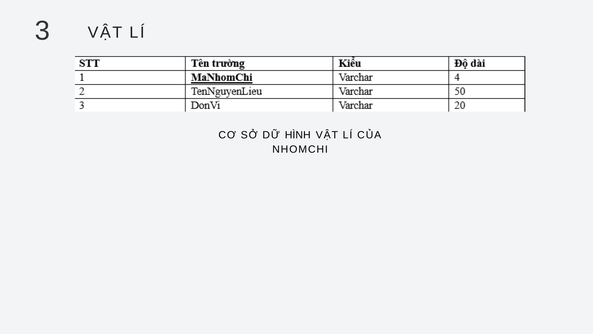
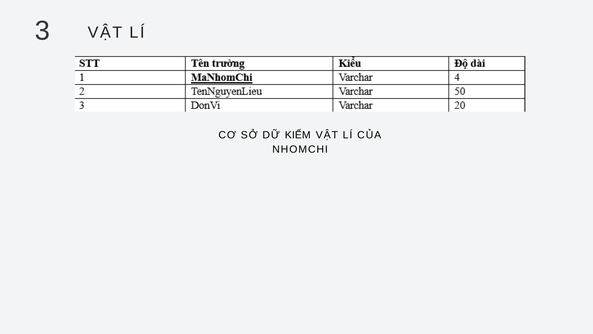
HÌNH: HÌNH -> KIẾM
